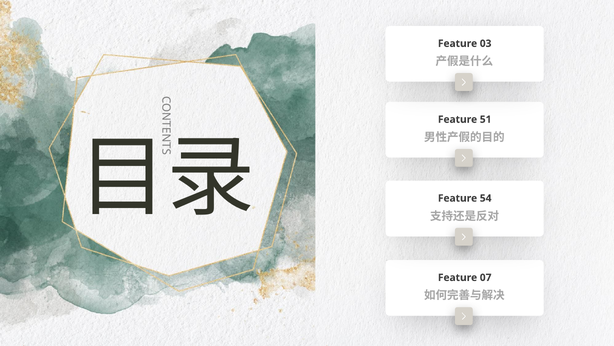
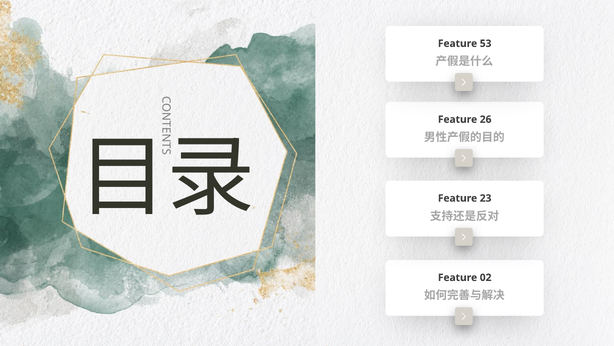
03: 03 -> 53
51: 51 -> 26
54: 54 -> 23
07: 07 -> 02
